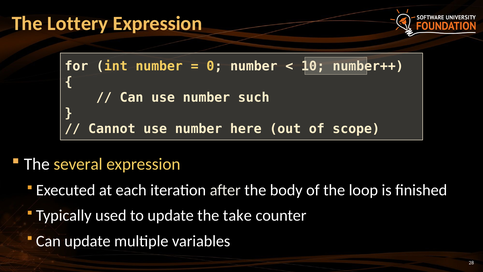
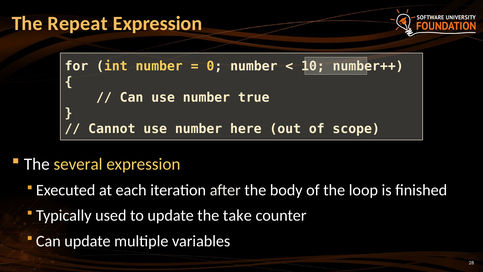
Lottery: Lottery -> Repeat
such: such -> true
